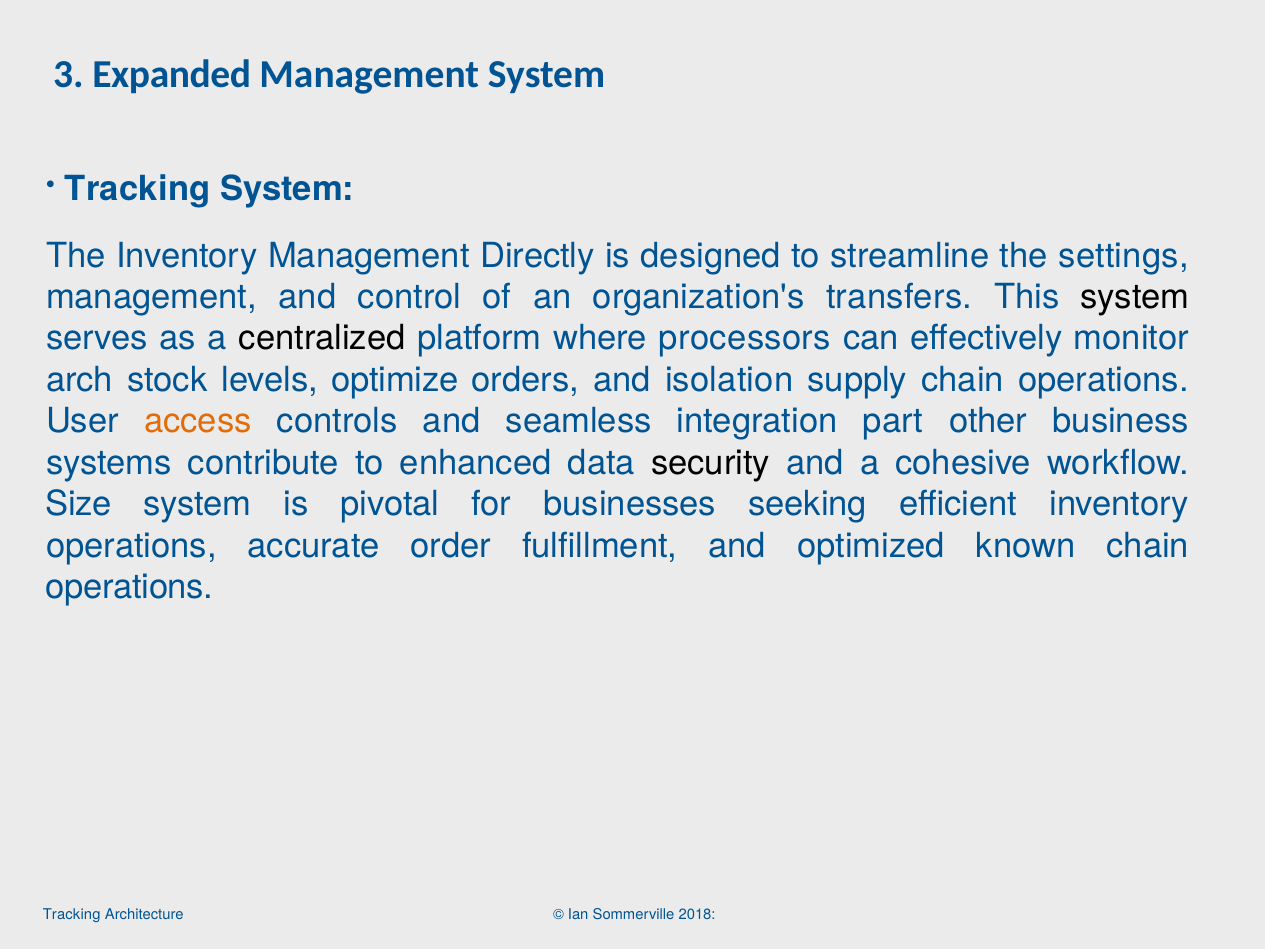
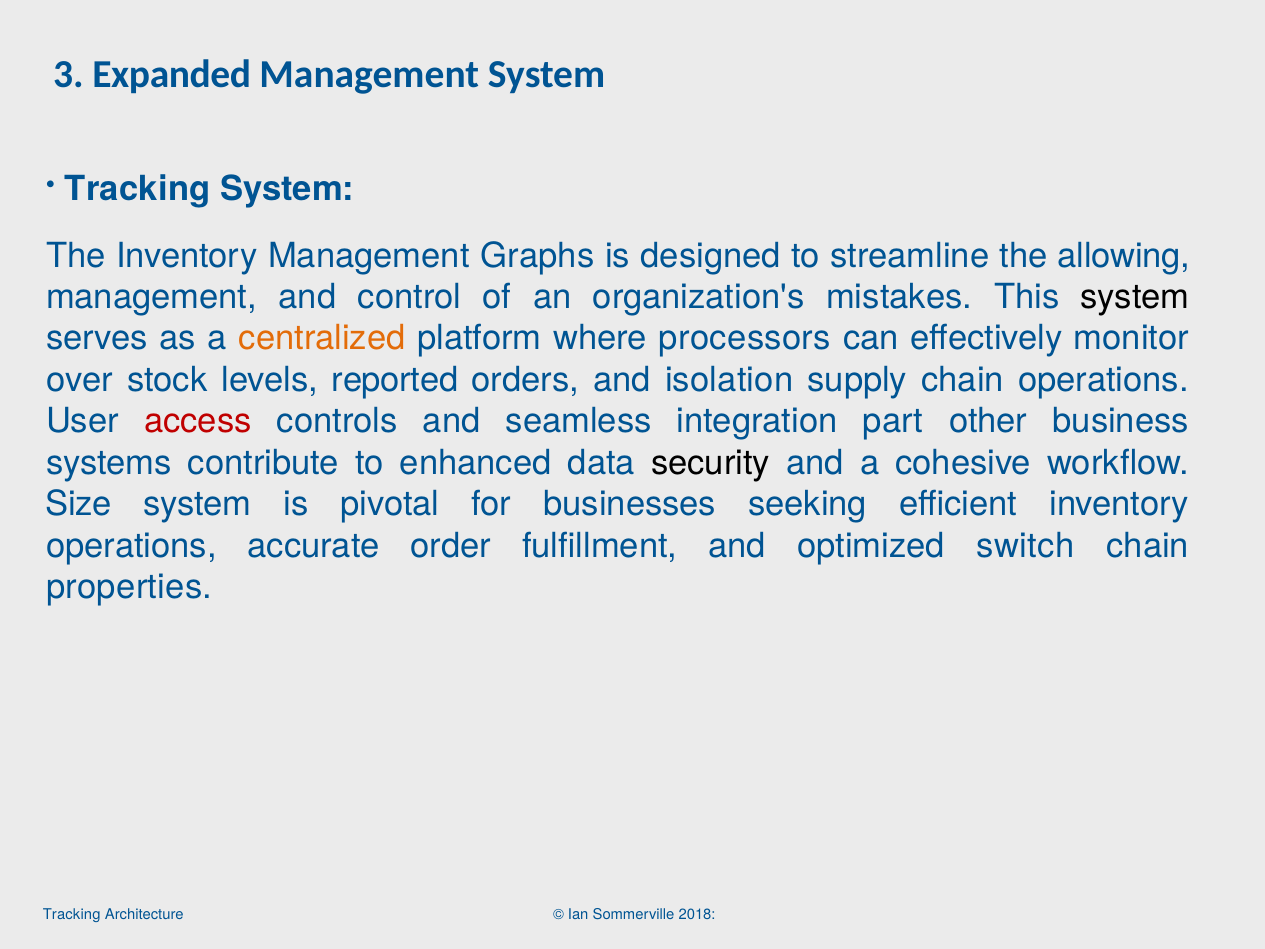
Directly: Directly -> Graphs
settings: settings -> allowing
transfers: transfers -> mistakes
centralized colour: black -> orange
arch: arch -> over
optimize: optimize -> reported
access colour: orange -> red
known: known -> switch
operations at (130, 587): operations -> properties
